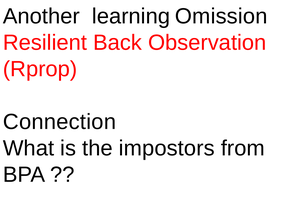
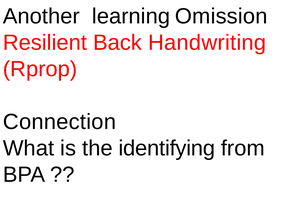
Observation: Observation -> Handwriting
impostors: impostors -> identifying
